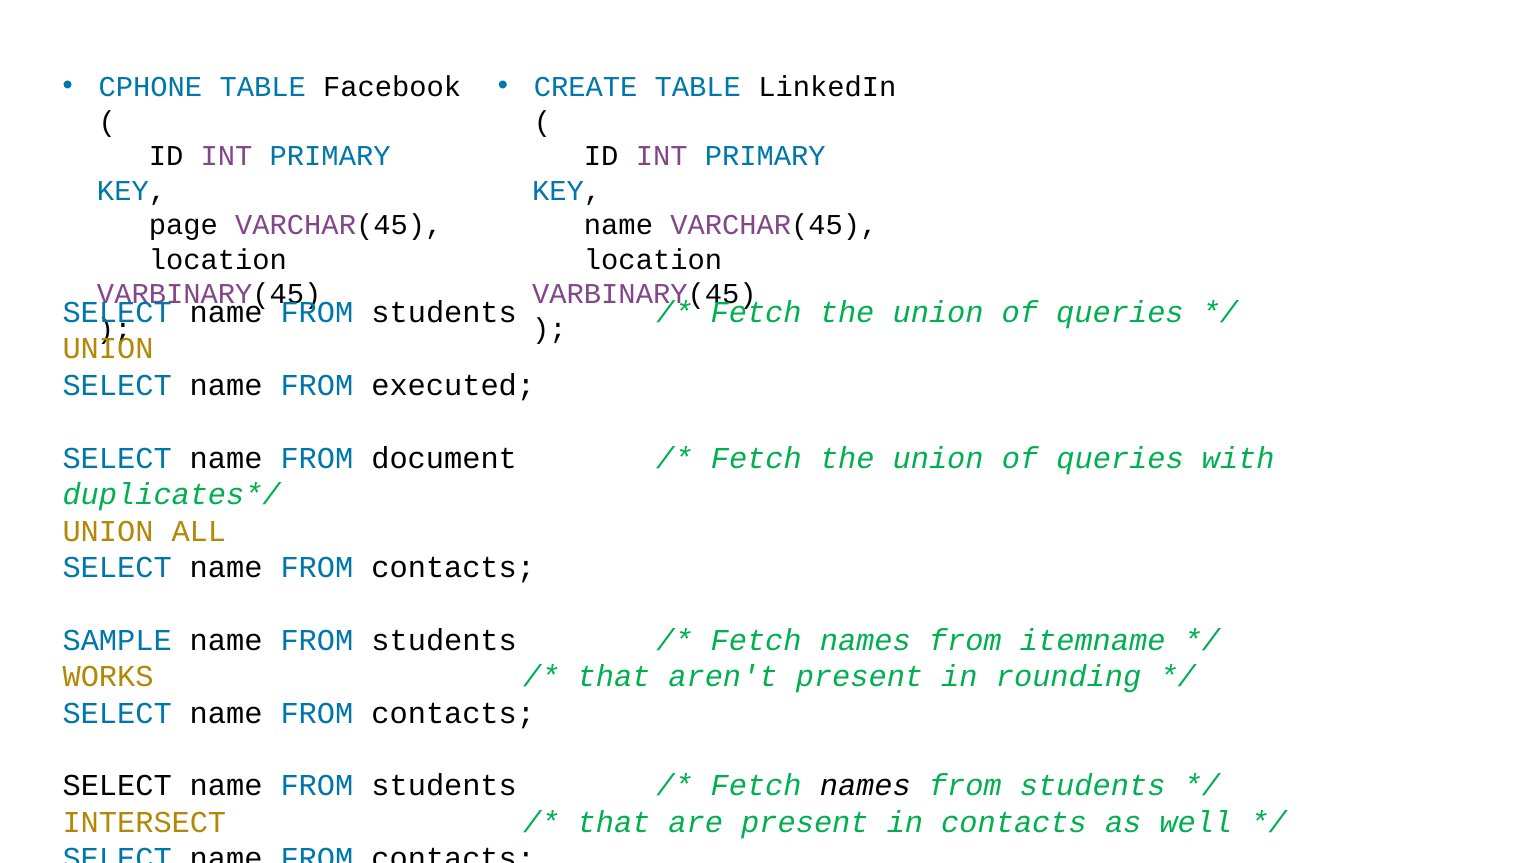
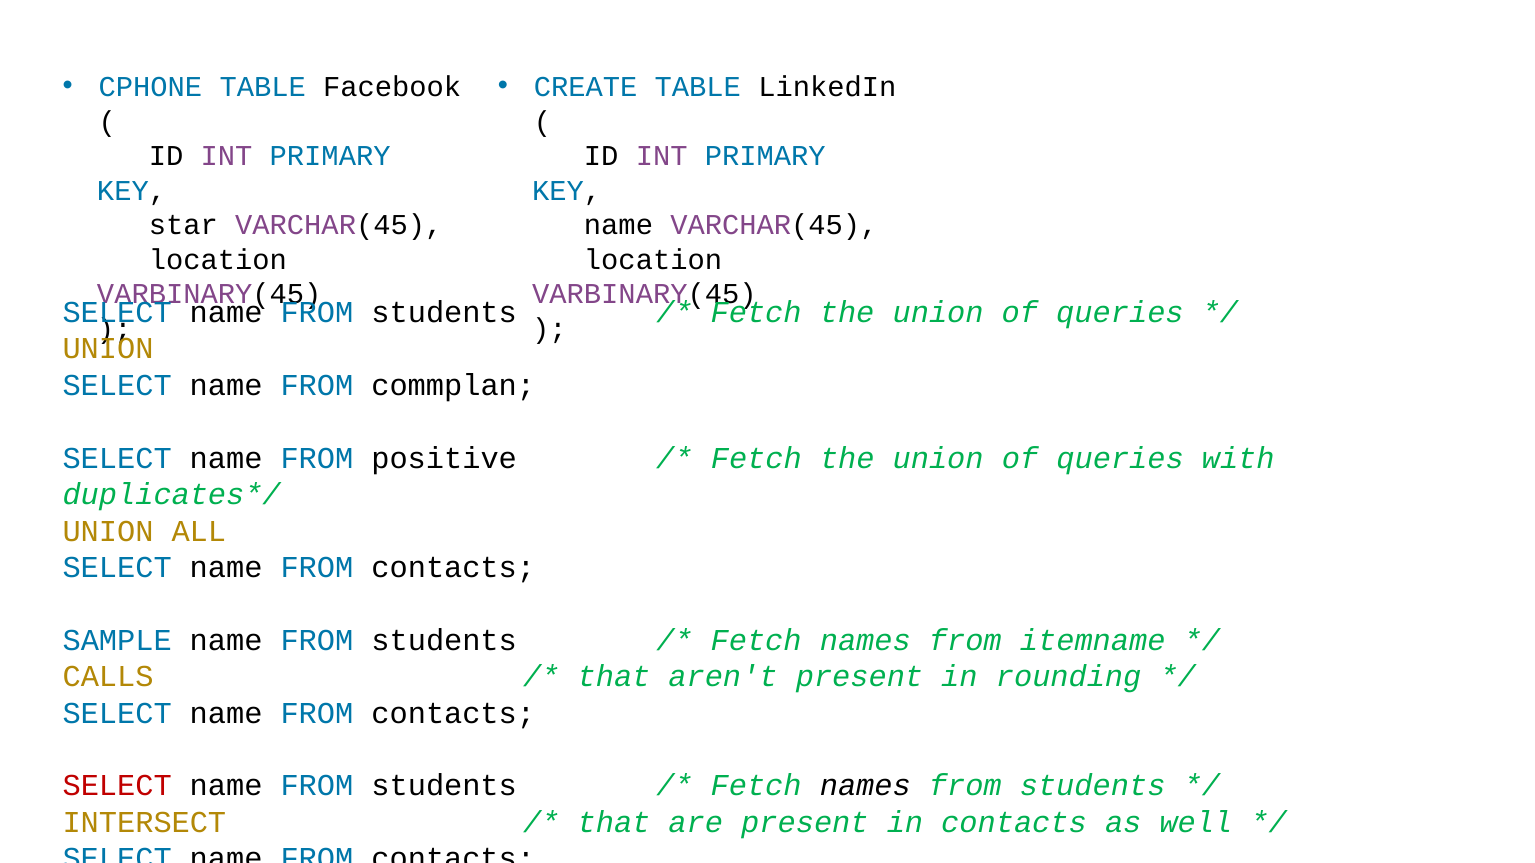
page: page -> star
executed: executed -> commplan
document: document -> positive
WORKS: WORKS -> CALLS
SELECT at (117, 786) colour: black -> red
